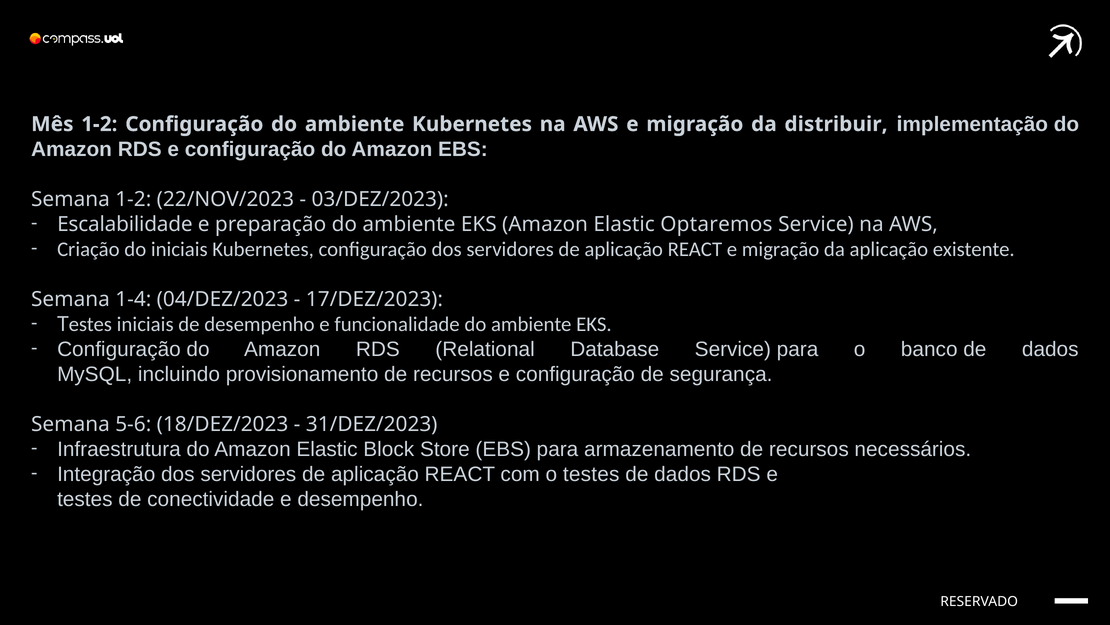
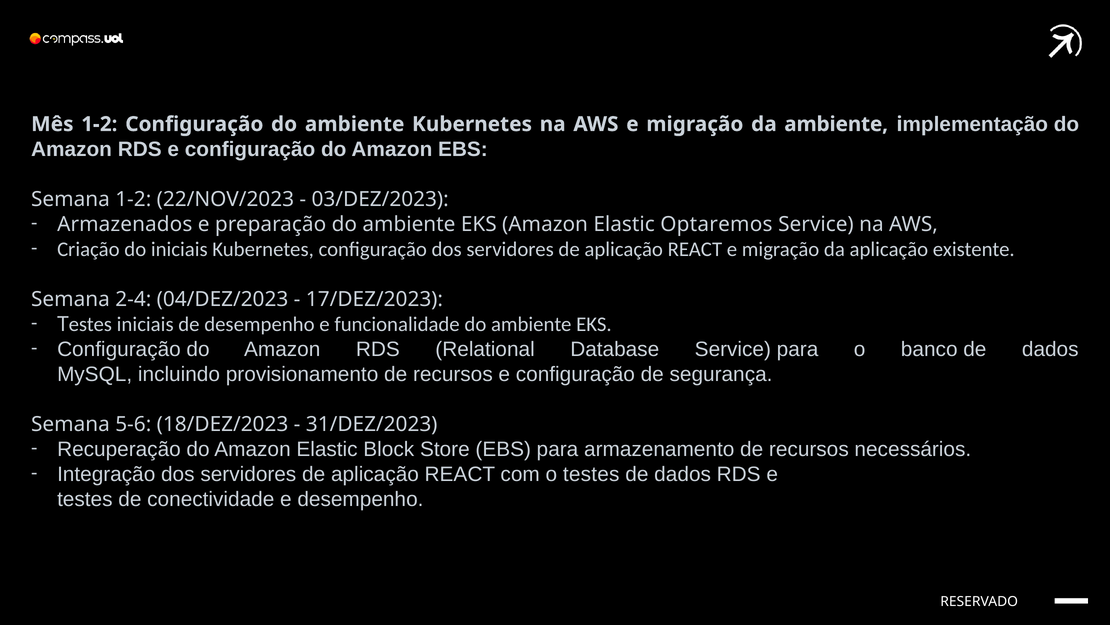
da distribuir: distribuir -> ambiente
Escalabilidade: Escalabilidade -> Armazenados
1-4: 1-4 -> 2-4
Infraestrutura: Infraestrutura -> Recuperação
